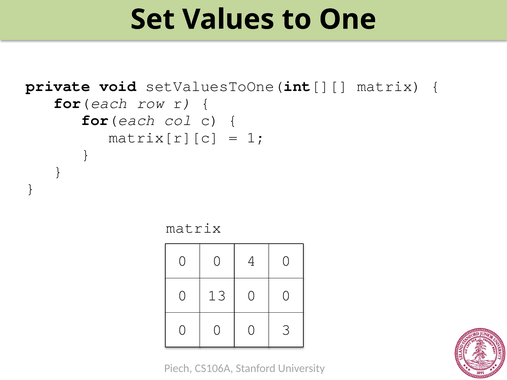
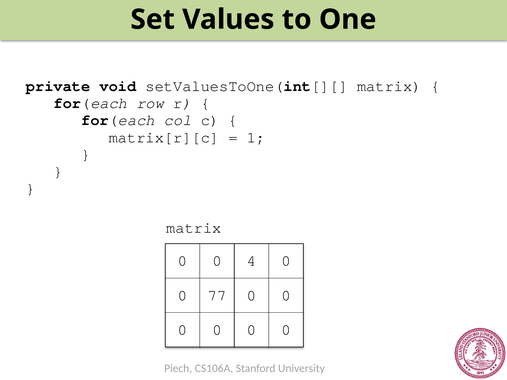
13: 13 -> 77
0 0 0 3: 3 -> 0
